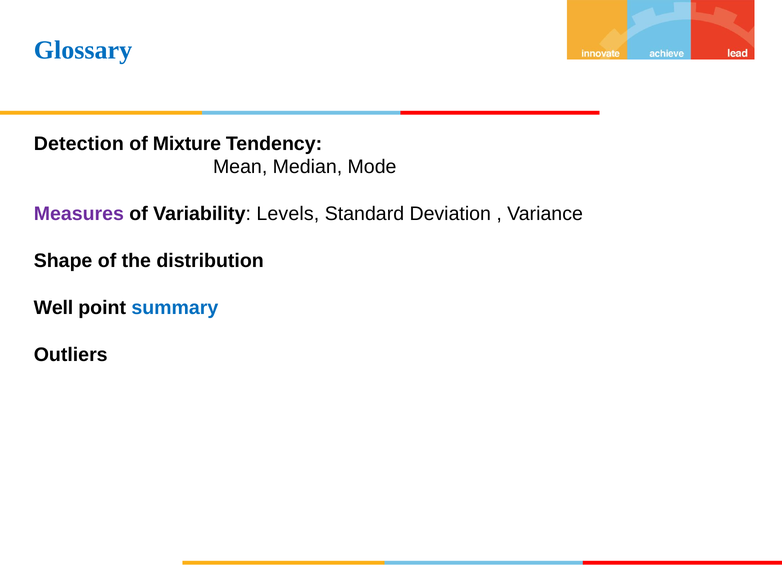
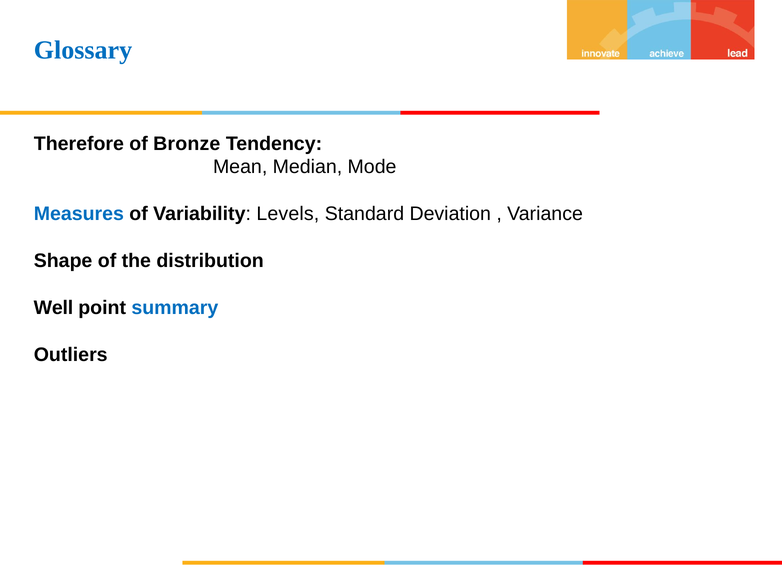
Detection: Detection -> Therefore
Mixture: Mixture -> Bronze
Measures colour: purple -> blue
